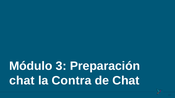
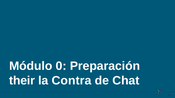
3: 3 -> 0
chat at (22, 81): chat -> their
